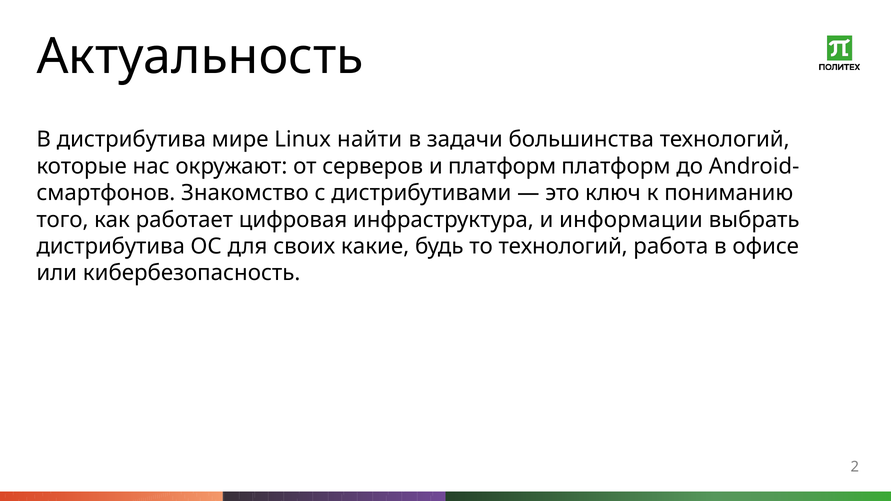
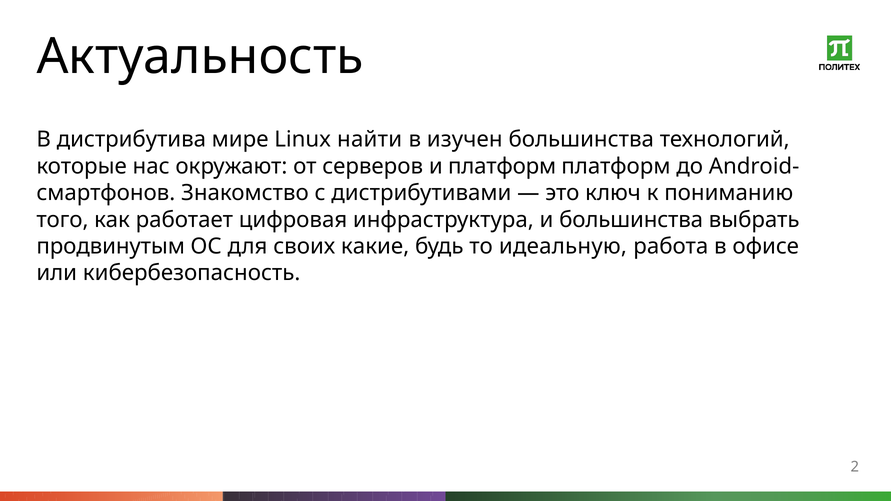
задачи: задачи -> изучен
и информации: информации -> большинства
дистрибутива at (111, 246): дистрибутива -> продвинутым
то технологий: технологий -> идеальную
